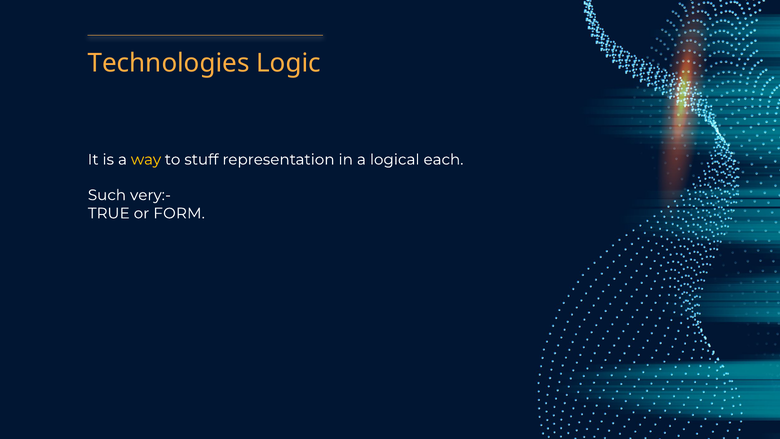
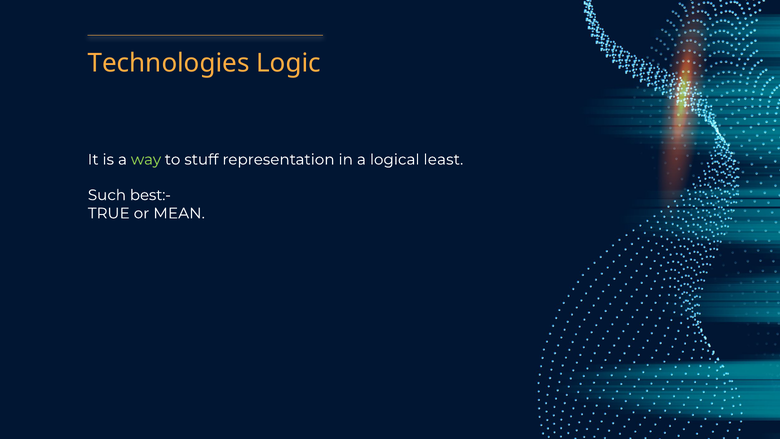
way colour: yellow -> light green
each: each -> least
very:-: very:- -> best:-
FORM: FORM -> MEAN
